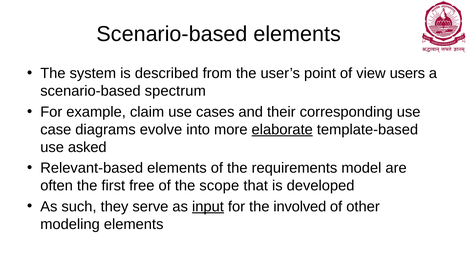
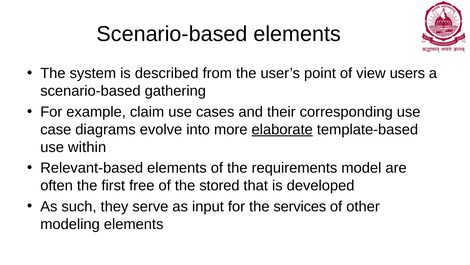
spectrum: spectrum -> gathering
asked: asked -> within
scope: scope -> stored
input underline: present -> none
involved: involved -> services
